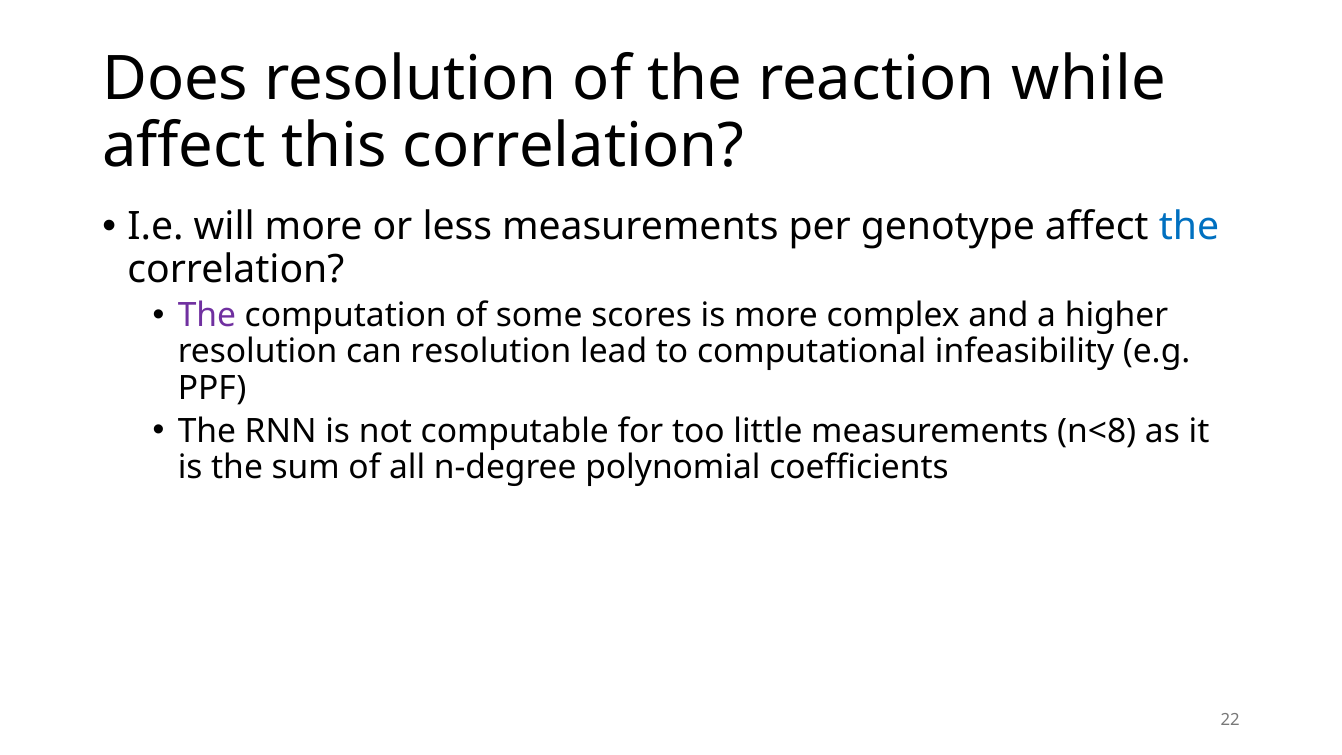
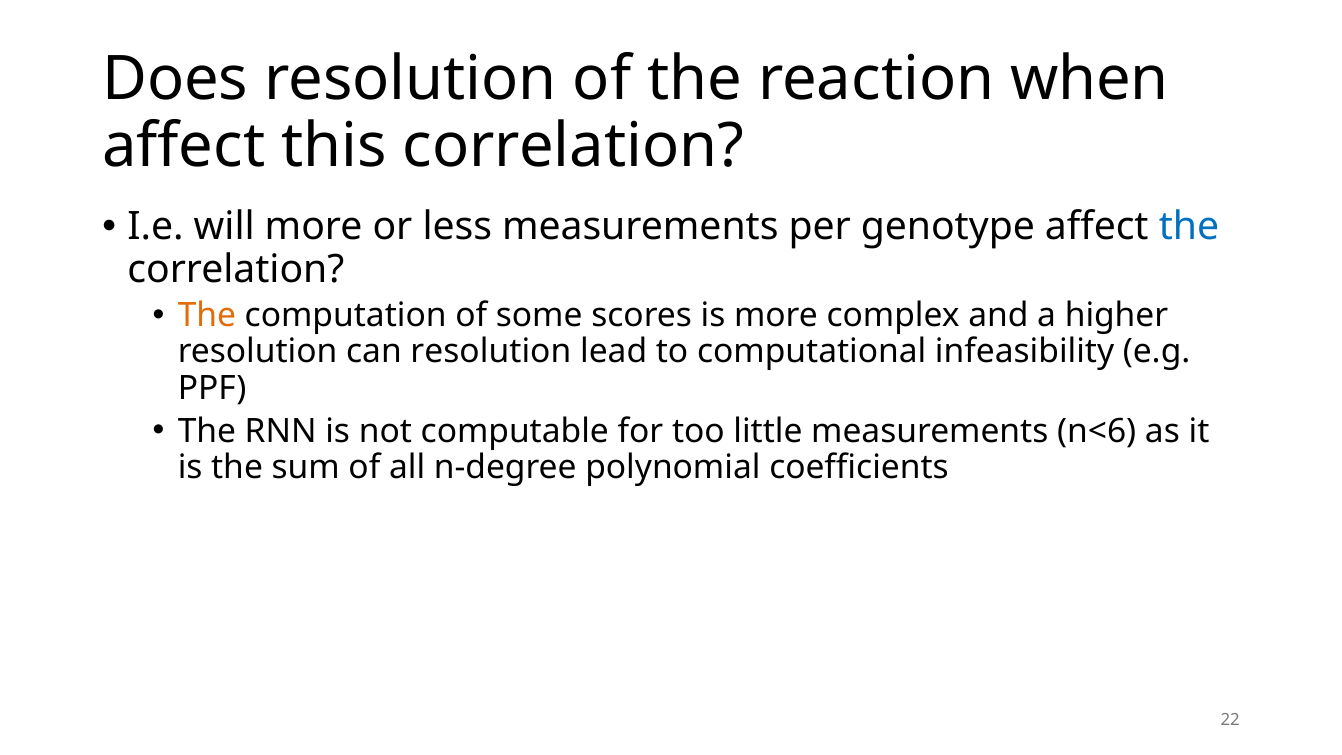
while: while -> when
The at (207, 315) colour: purple -> orange
n<8: n<8 -> n<6
